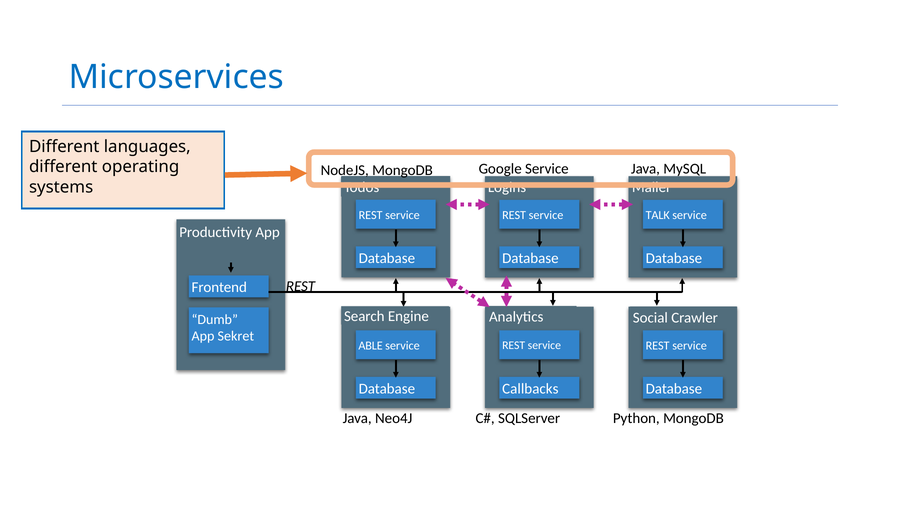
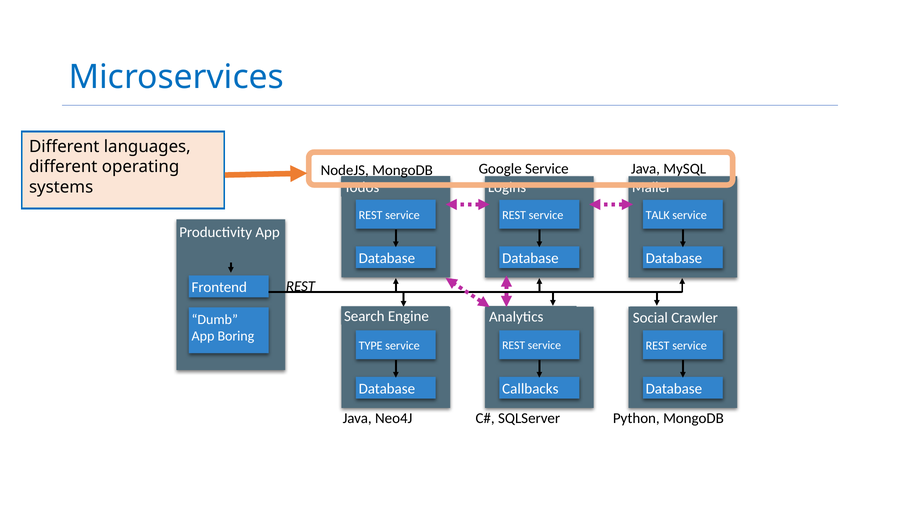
Sekret: Sekret -> Boring
ABLE: ABLE -> TYPE
